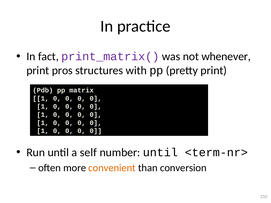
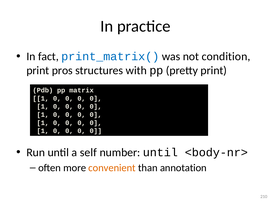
print_matrix( colour: purple -> blue
whenever: whenever -> condition
<term-nr>: <term-nr> -> <body-nr>
conversion: conversion -> annotation
